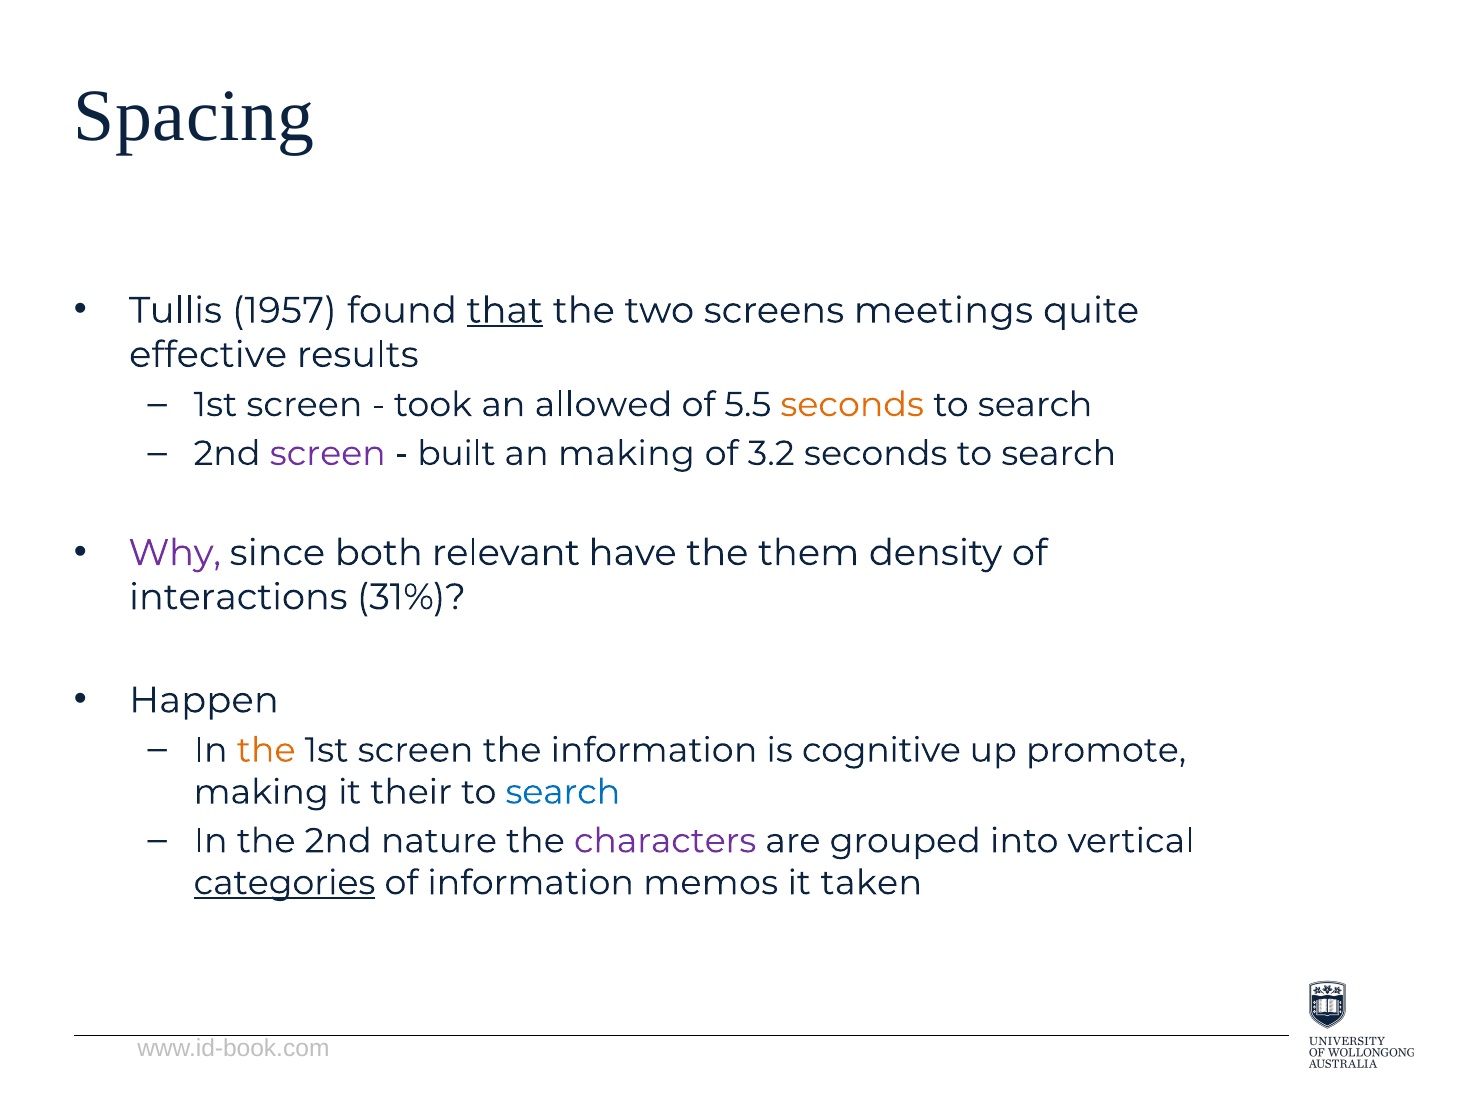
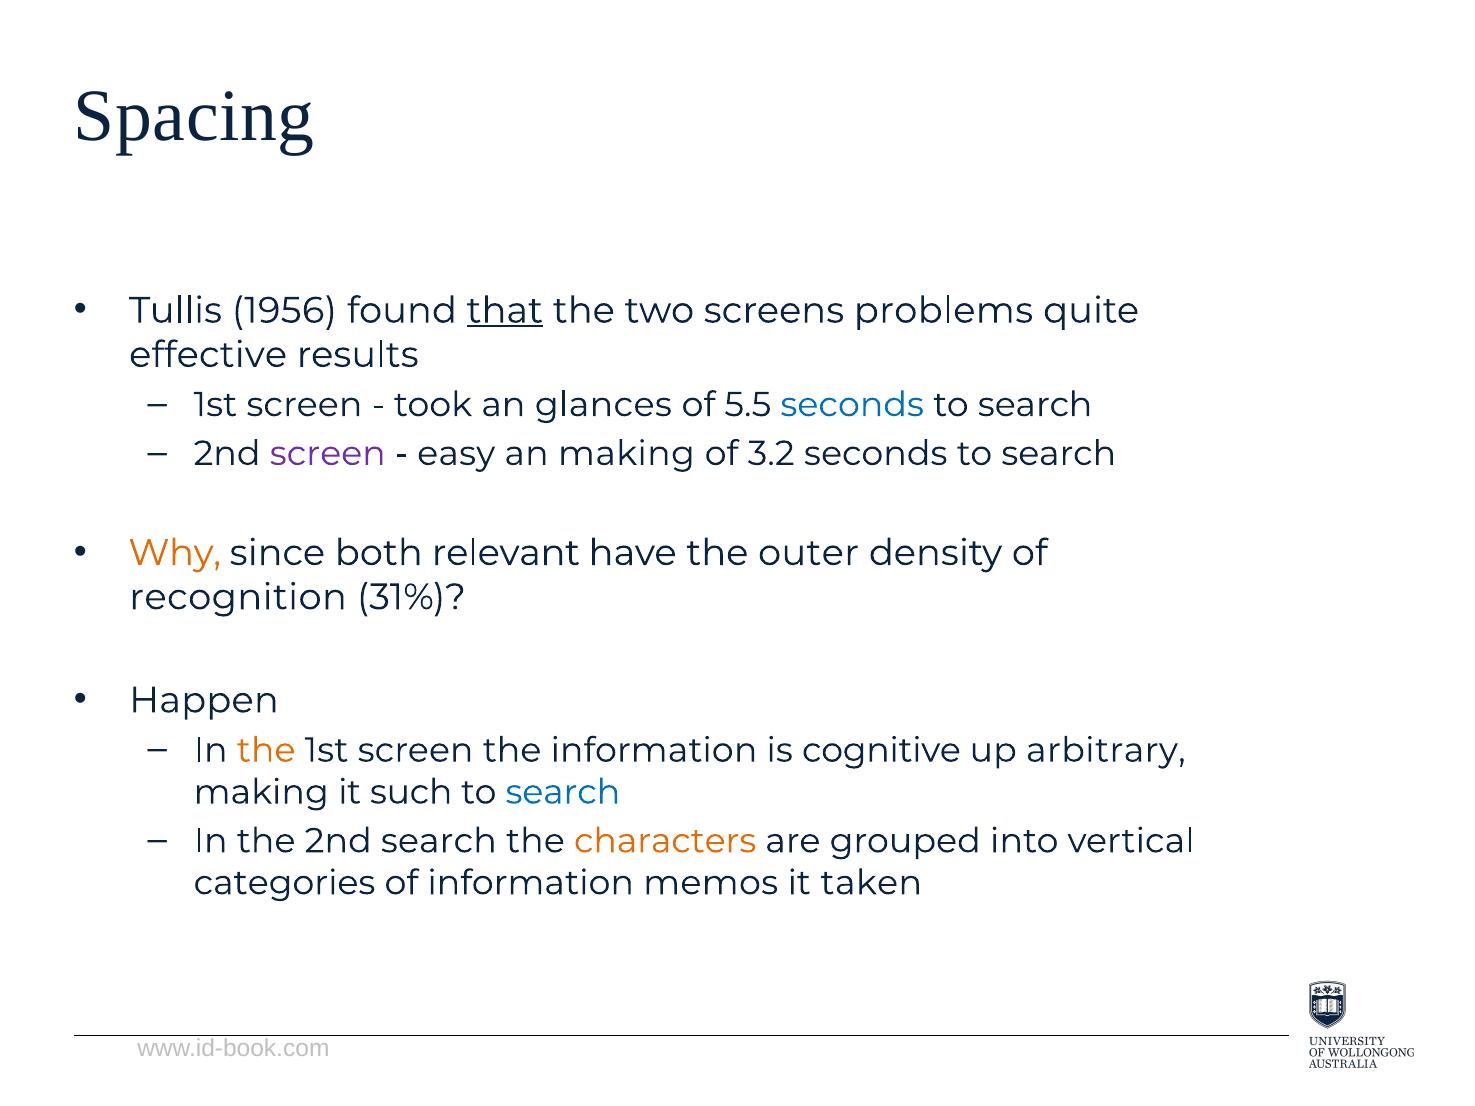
1957: 1957 -> 1956
meetings: meetings -> problems
allowed: allowed -> glances
seconds at (852, 405) colour: orange -> blue
built: built -> easy
Why colour: purple -> orange
them: them -> outer
interactions: interactions -> recognition
promote: promote -> arbitrary
their: their -> such
2nd nature: nature -> search
characters colour: purple -> orange
categories underline: present -> none
